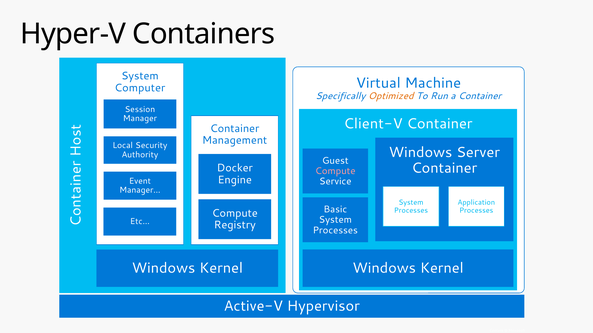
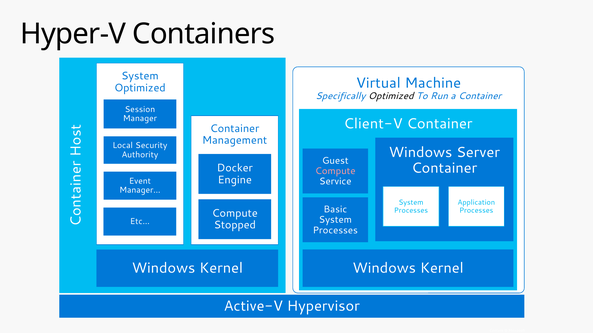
Computer at (140, 88): Computer -> Optimized
Optimized at (391, 96) colour: orange -> black
Registry: Registry -> Stopped
